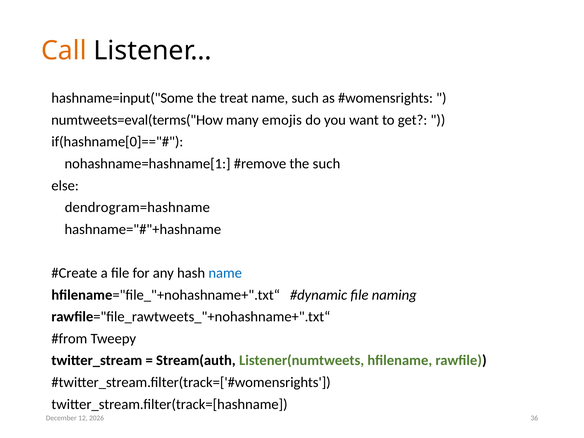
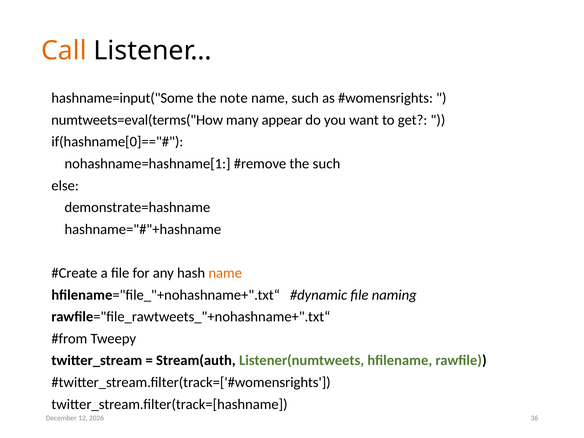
treat: treat -> note
emojis: emojis -> appear
dendrogram=hashname: dendrogram=hashname -> demonstrate=hashname
name at (225, 273) colour: blue -> orange
